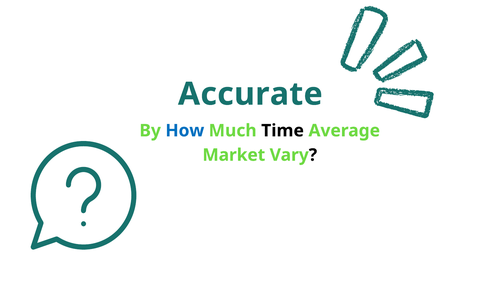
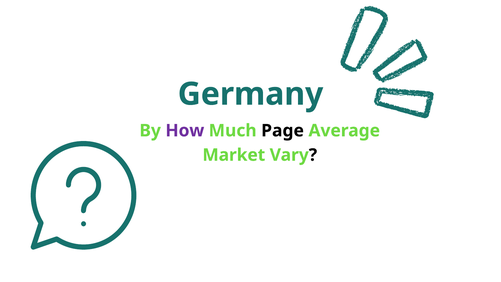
Accurate: Accurate -> Germany
How colour: blue -> purple
Time: Time -> Page
